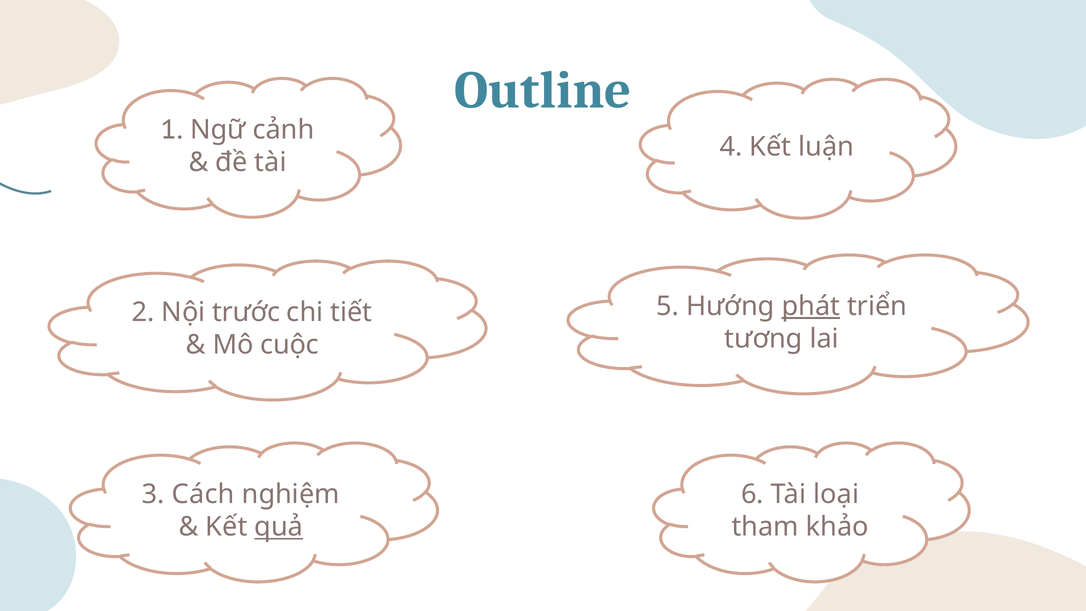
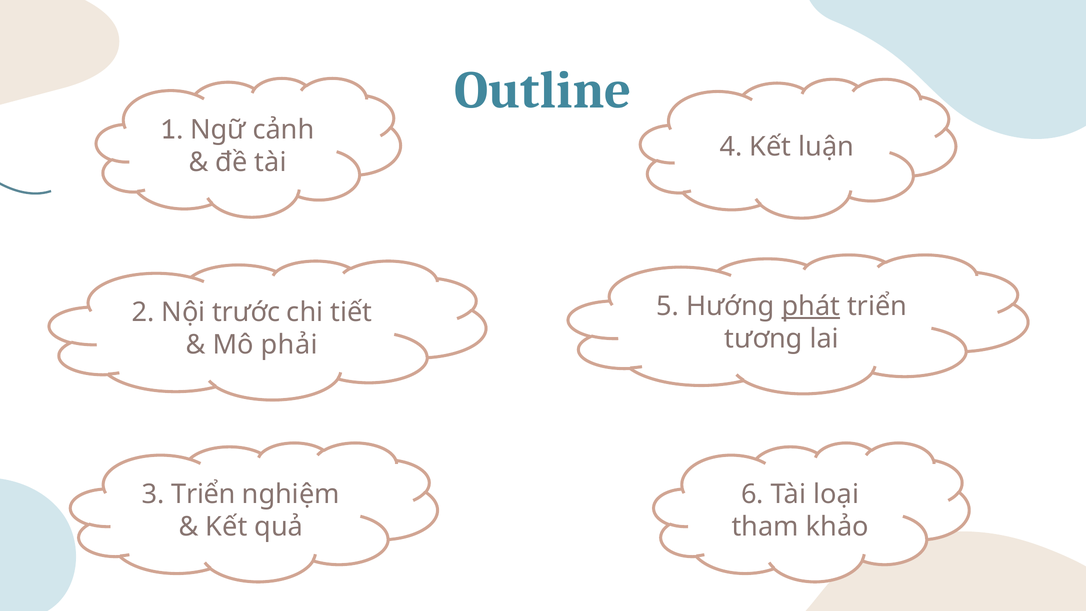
cuộc: cuộc -> phải
3 Cách: Cách -> Triển
quả underline: present -> none
